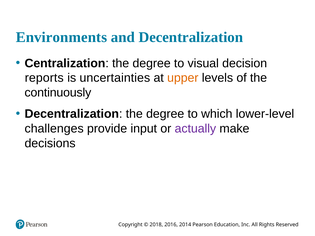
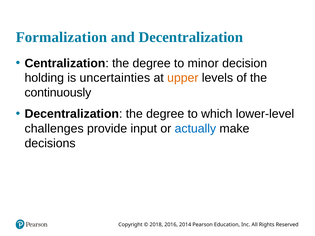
Environments: Environments -> Formalization
visual: visual -> minor
reports: reports -> holding
actually colour: purple -> blue
